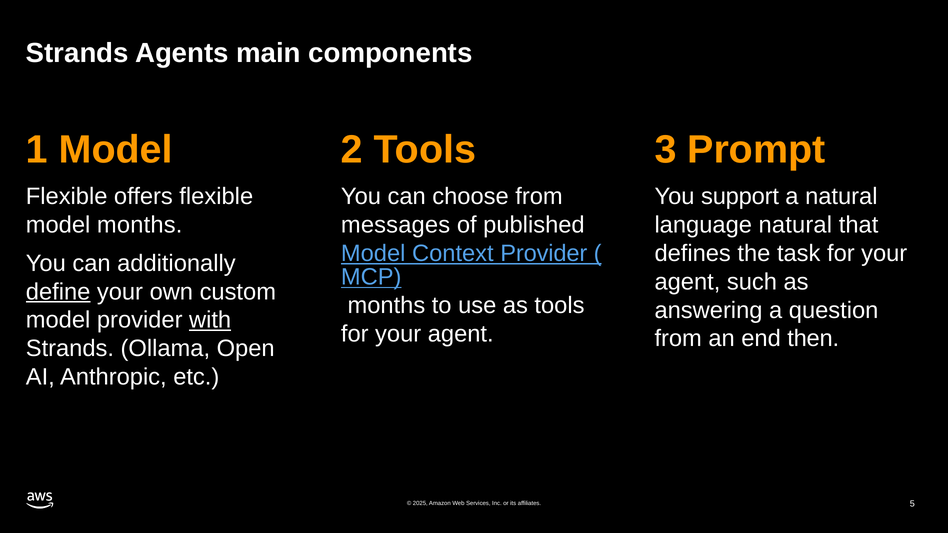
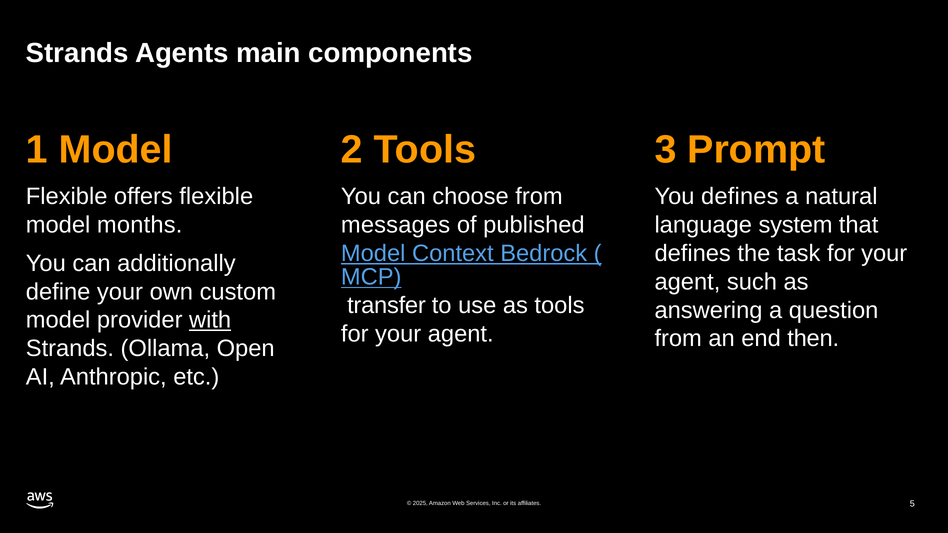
You support: support -> defines
language natural: natural -> system
Context Provider: Provider -> Bedrock
define underline: present -> none
months at (386, 306): months -> transfer
